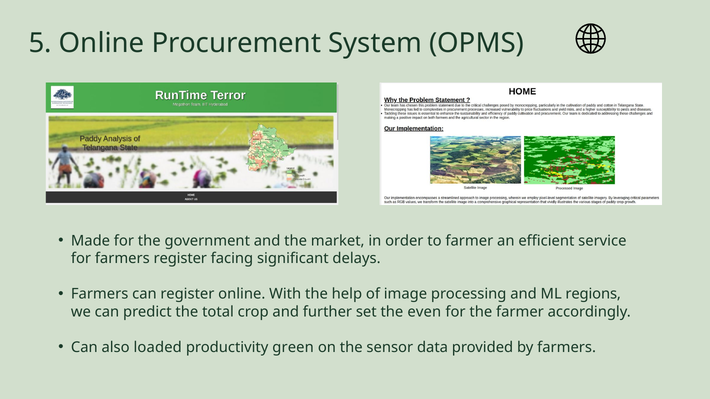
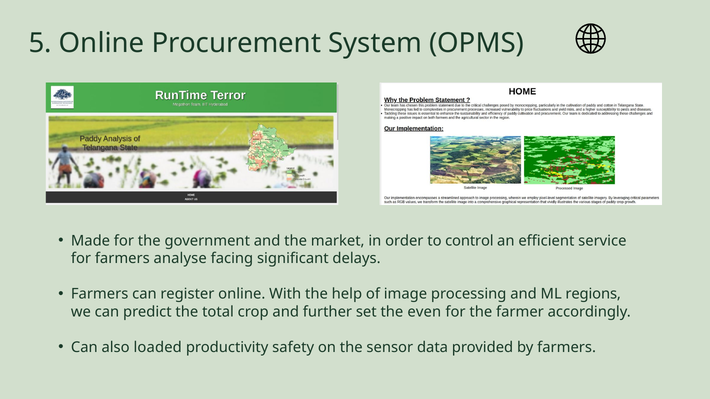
to farmer: farmer -> control
farmers register: register -> analyse
green: green -> safety
